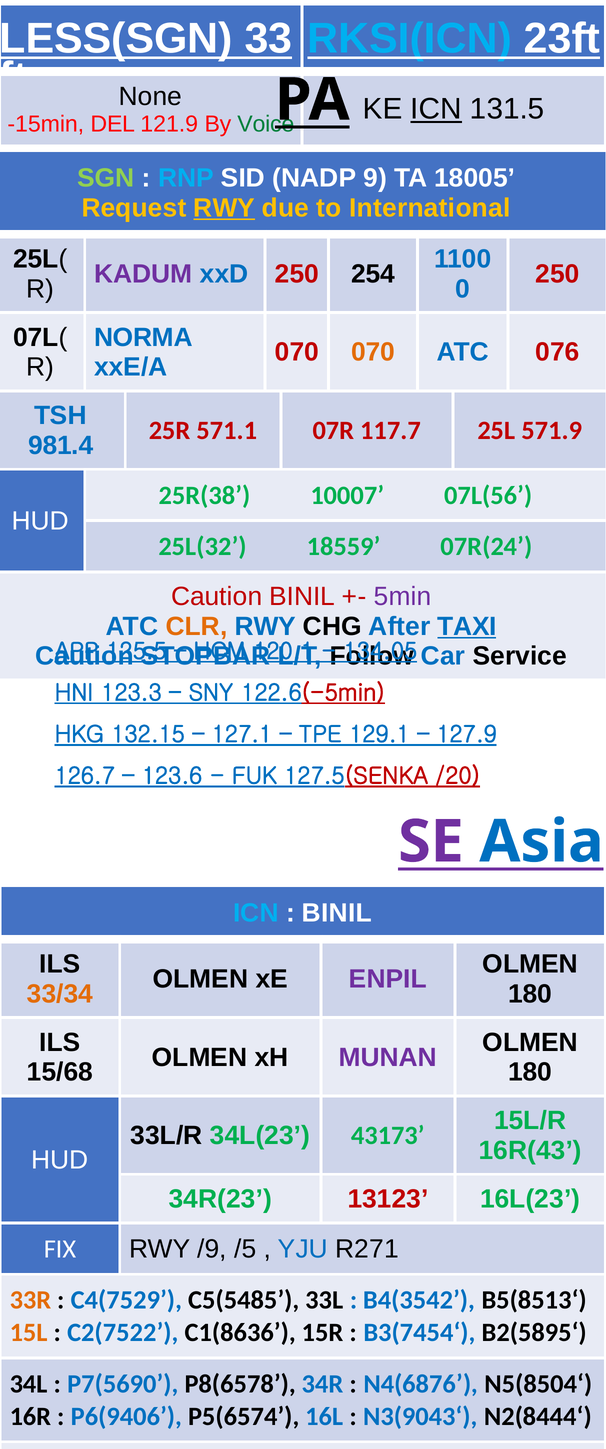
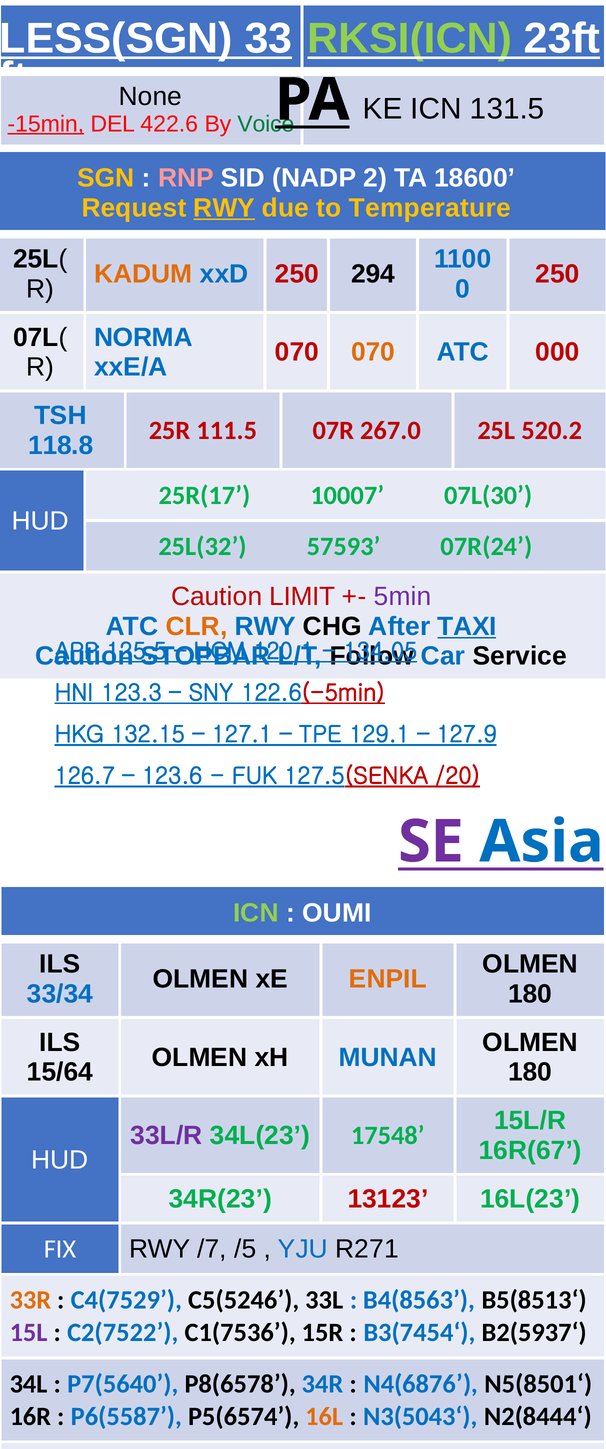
RKSI(ICN colour: light blue -> light green
-15min underline: none -> present
121.9: 121.9 -> 422.6
ICN at (436, 109) underline: present -> none
SGN colour: light green -> yellow
RNP colour: light blue -> pink
9: 9 -> 2
18005: 18005 -> 18600
International: International -> Temperature
KADUM colour: purple -> orange
254: 254 -> 294
076: 076 -> 000
571.1: 571.1 -> 111.5
117.7: 117.7 -> 267.0
571.9: 571.9 -> 520.2
981.4: 981.4 -> 118.8
25R(38: 25R(38 -> 25R(17
07L(56: 07L(56 -> 07L(30
18559: 18559 -> 57593
Caution BINIL: BINIL -> LIMIT
ICN at (256, 914) colour: light blue -> light green
BINIL at (337, 914): BINIL -> OUMI
ENPIL colour: purple -> orange
33/34 colour: orange -> blue
MUNAN colour: purple -> blue
15/68: 15/68 -> 15/64
33L/R colour: black -> purple
43173: 43173 -> 17548
16R(43: 16R(43 -> 16R(67
/9: /9 -> /7
C5(5485: C5(5485 -> C5(5246
B4(3542: B4(3542 -> B4(8563
15L colour: orange -> purple
C1(8636: C1(8636 -> C1(7536
B2(5895‘: B2(5895‘ -> B2(5937‘
P7(5690: P7(5690 -> P7(5640
N5(8504‘: N5(8504‘ -> N5(8501‘
P6(9406: P6(9406 -> P6(5587
16L colour: blue -> orange
N3(9043‘: N3(9043‘ -> N3(5043‘
